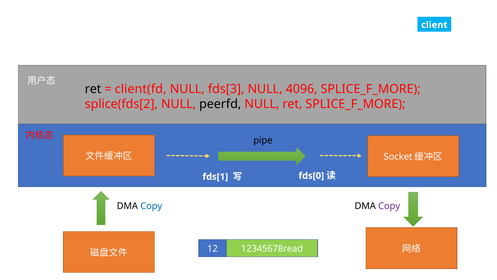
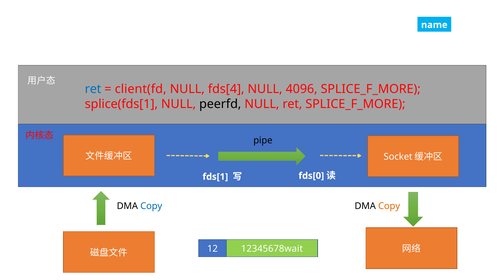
client: client -> name
ret at (93, 89) colour: black -> blue
fds[3: fds[3 -> fds[4
splice(fds[2: splice(fds[2 -> splice(fds[1
Copy at (389, 206) colour: purple -> orange
12345678read: 12345678read -> 12345678wait
